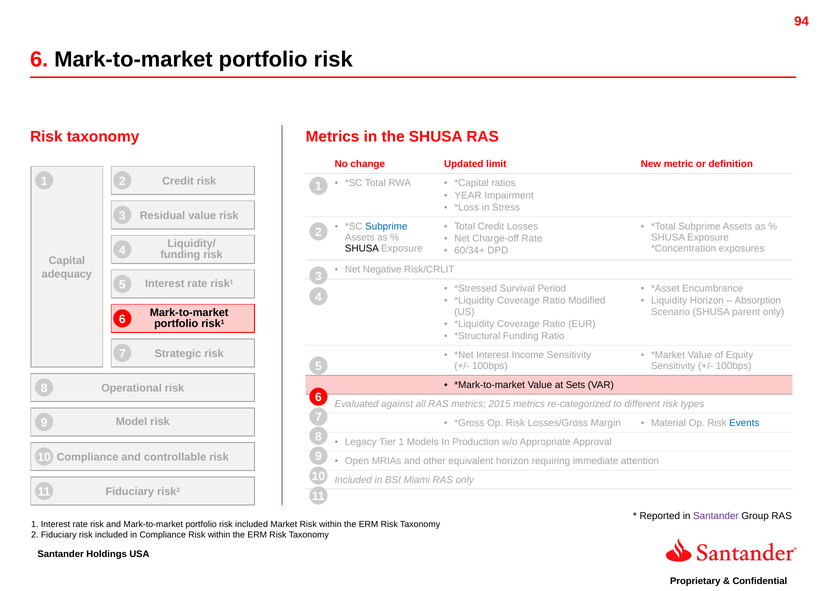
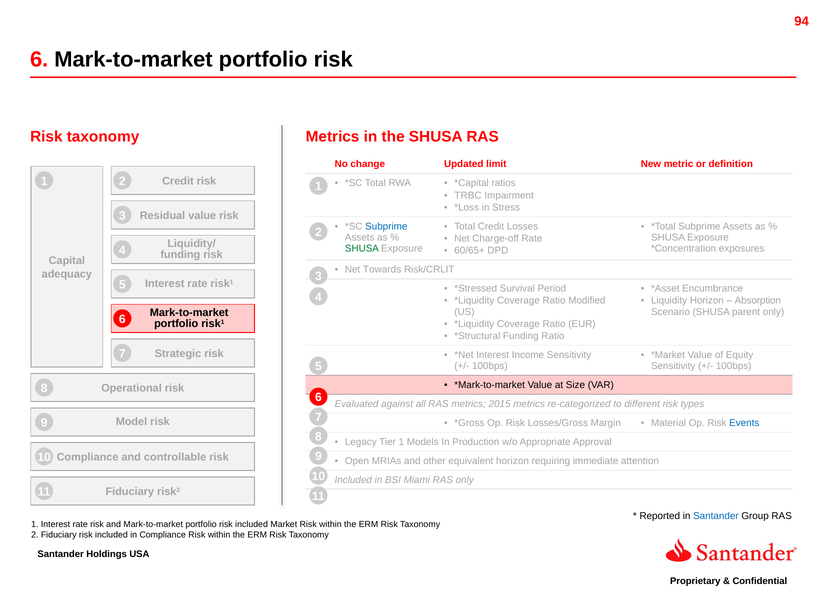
YEAR: YEAR -> TRBC
SHUSA at (362, 249) colour: black -> green
60/34+: 60/34+ -> 60/65+
Negative: Negative -> Towards
Sets: Sets -> Size
Santander at (716, 516) colour: purple -> blue
